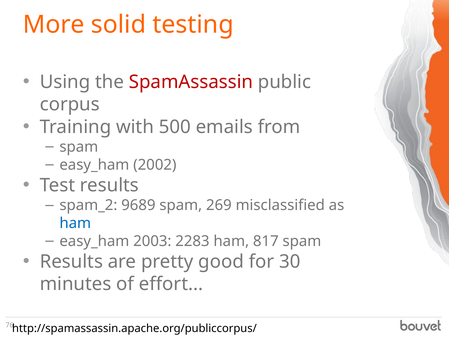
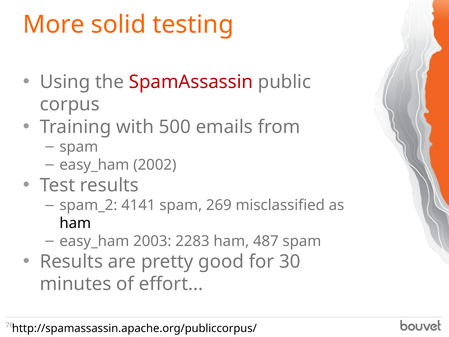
9689: 9689 -> 4141
ham at (75, 223) colour: blue -> black
817: 817 -> 487
